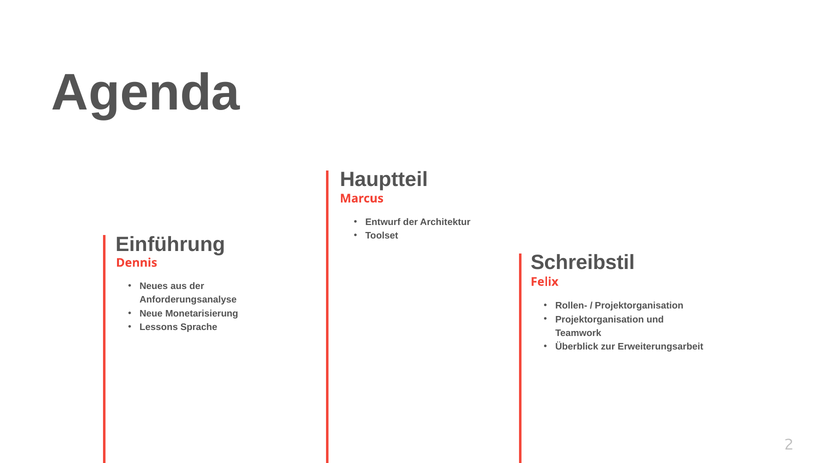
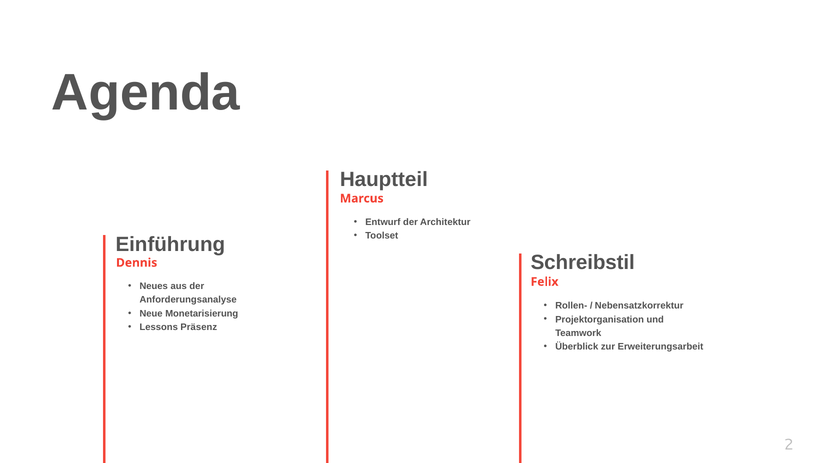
Projektorganisation at (639, 306): Projektorganisation -> Nebensatzkorrektur
Sprache: Sprache -> Präsenz
